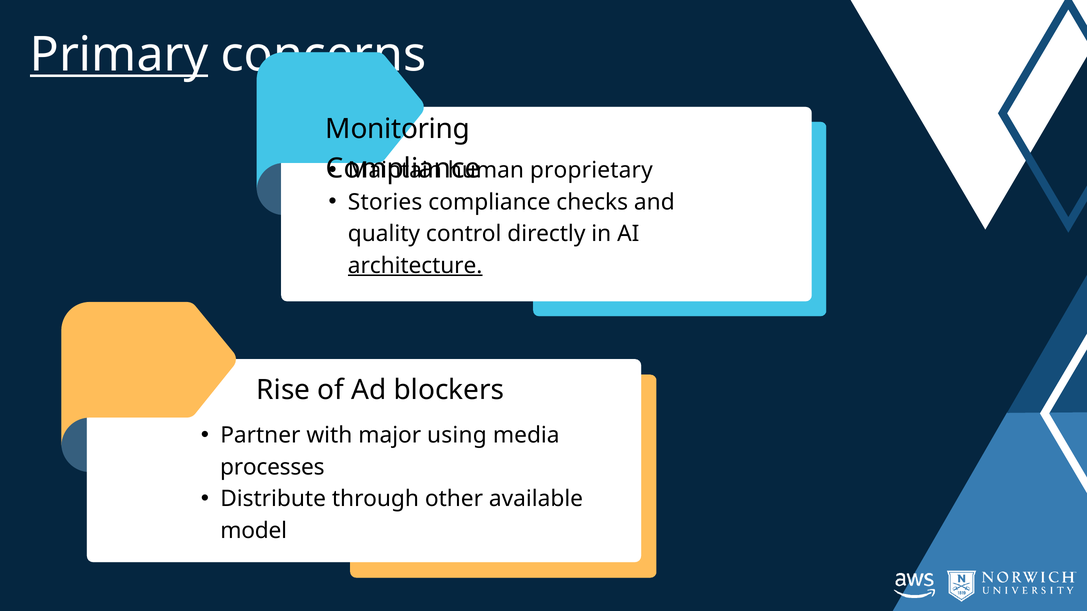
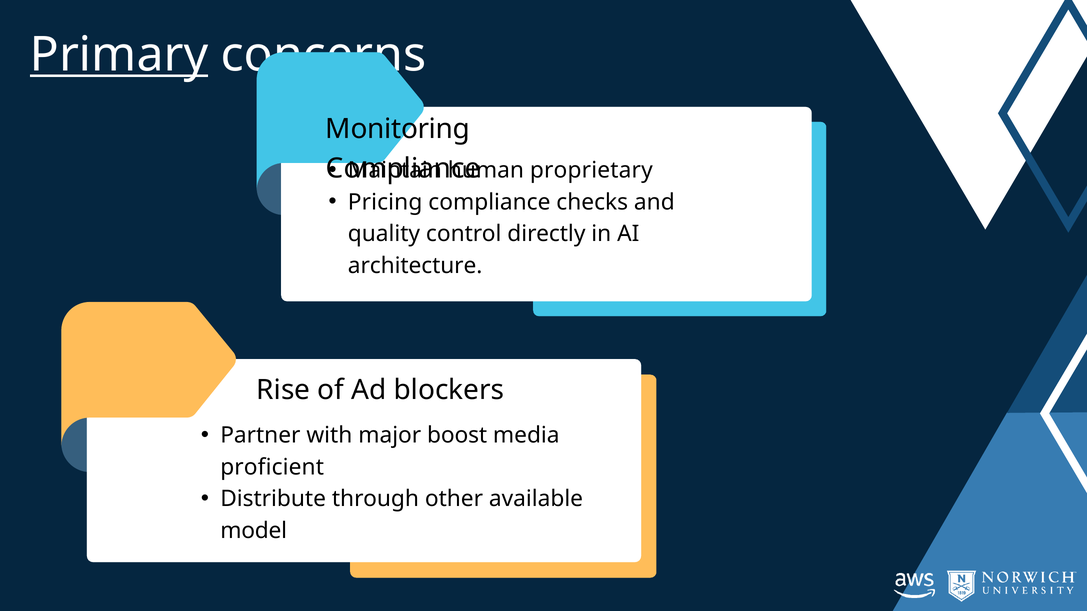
Stories: Stories -> Pricing
architecture underline: present -> none
using: using -> boost
processes: processes -> proficient
